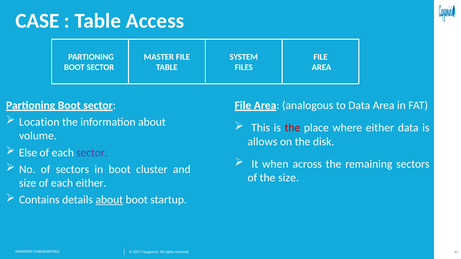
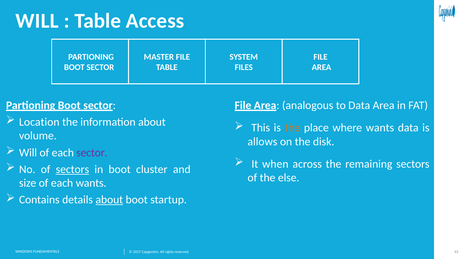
CASE at (37, 21): CASE -> WILL
the at (292, 128) colour: red -> orange
where either: either -> wants
Else at (28, 153): Else -> Will
sectors at (72, 169) underline: none -> present
the size: size -> else
each either: either -> wants
